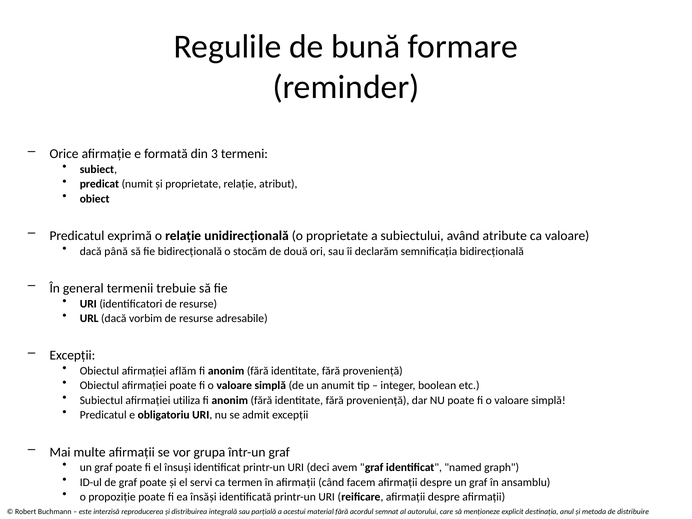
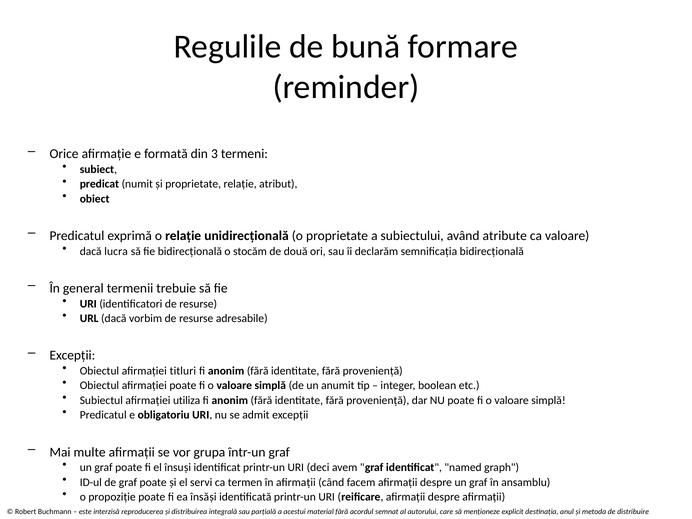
până: până -> lucra
aflăm: aflăm -> titluri
